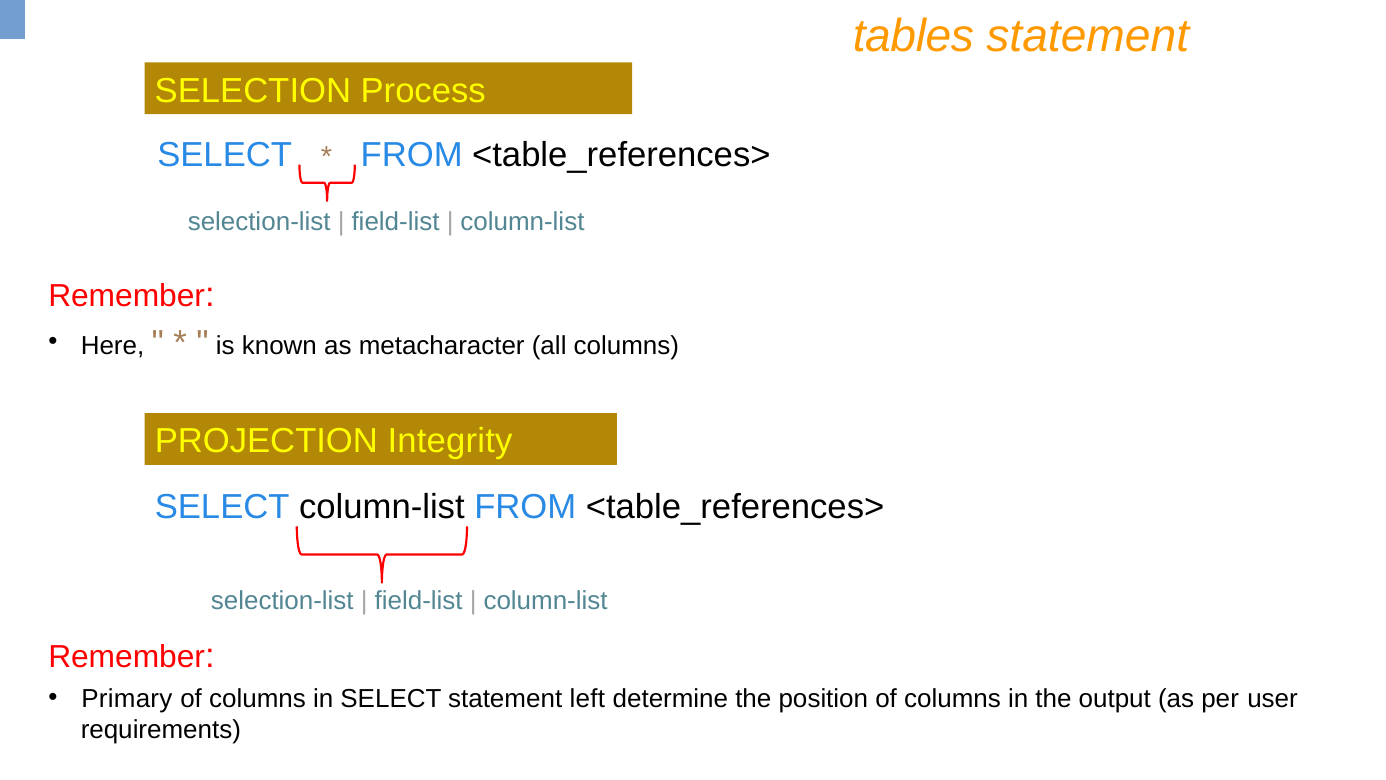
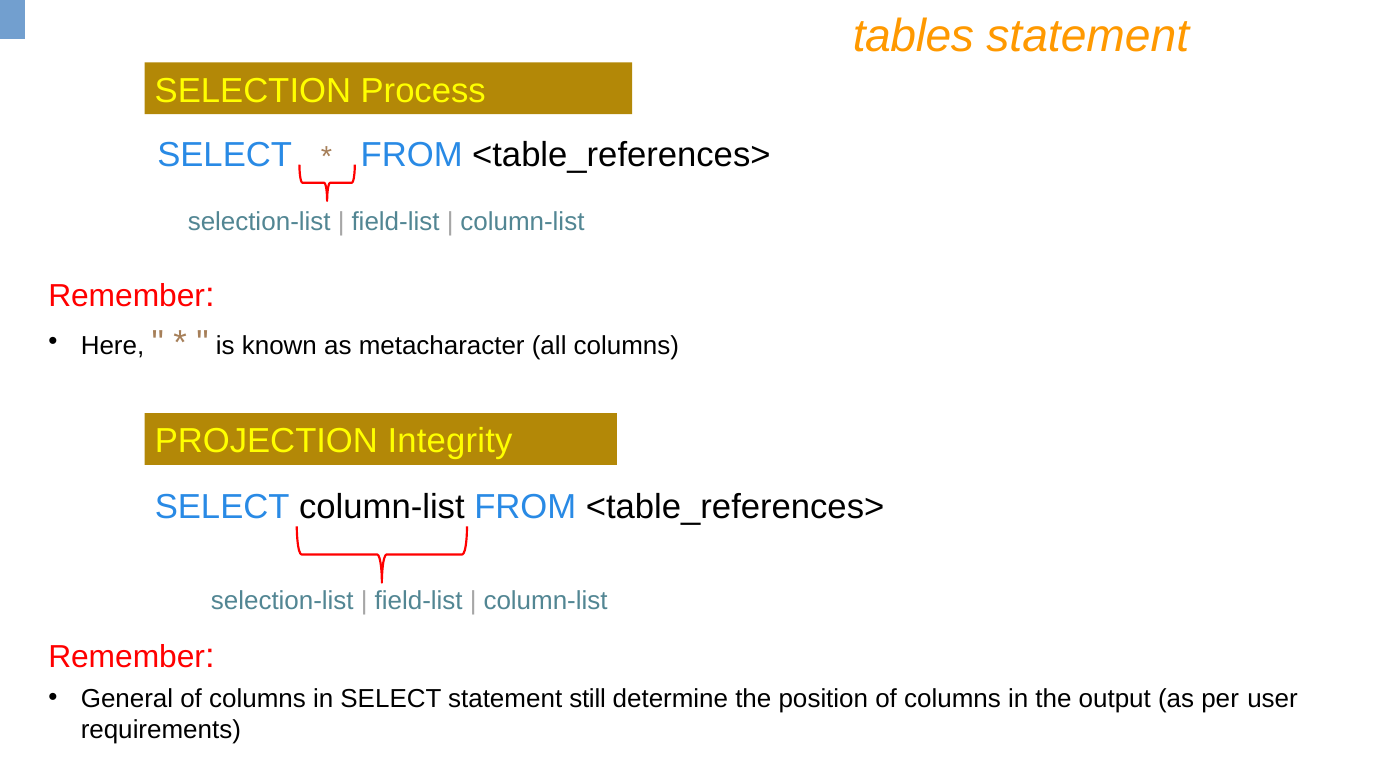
Primary: Primary -> General
left: left -> still
